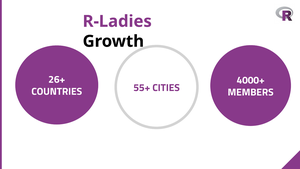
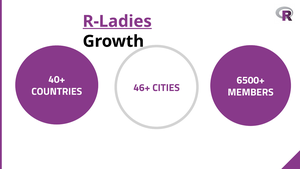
R-Ladies underline: none -> present
26+: 26+ -> 40+
4000+: 4000+ -> 6500+
55+: 55+ -> 46+
